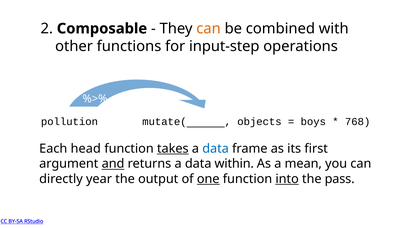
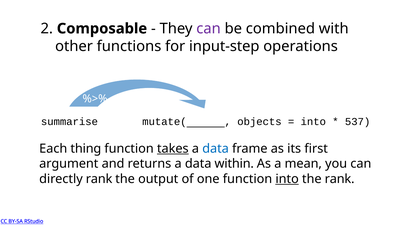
can at (209, 29) colour: orange -> purple
pollution: pollution -> summarise
boys at (313, 122): boys -> into
768: 768 -> 537
head: head -> thing
and underline: present -> none
directly year: year -> rank
one underline: present -> none
the pass: pass -> rank
